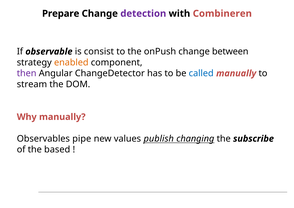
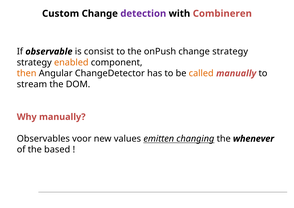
Prepare: Prepare -> Custom
change between: between -> strategy
then colour: purple -> orange
called colour: blue -> orange
pipe: pipe -> voor
publish: publish -> emitten
subscribe: subscribe -> whenever
